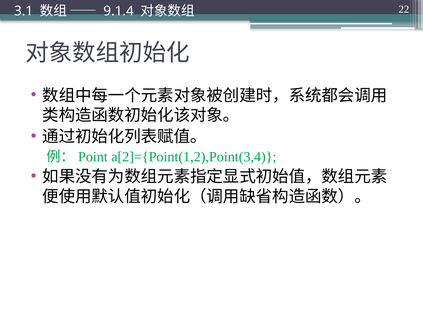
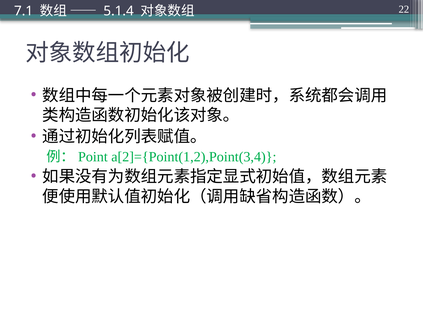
3.1: 3.1 -> 7.1
9.1.4: 9.1.4 -> 5.1.4
